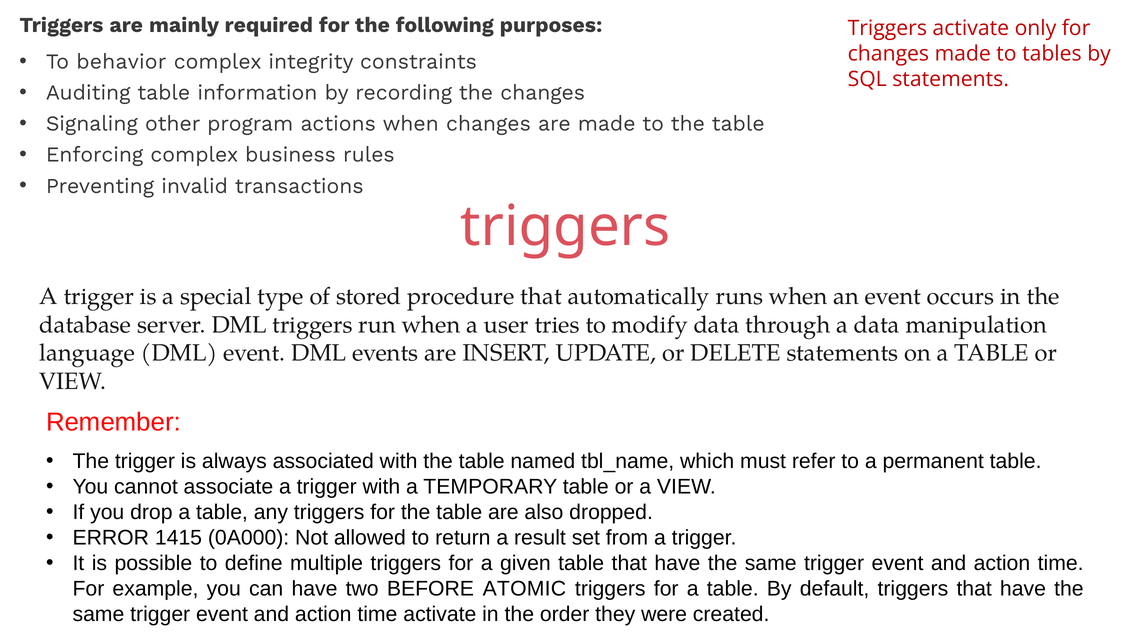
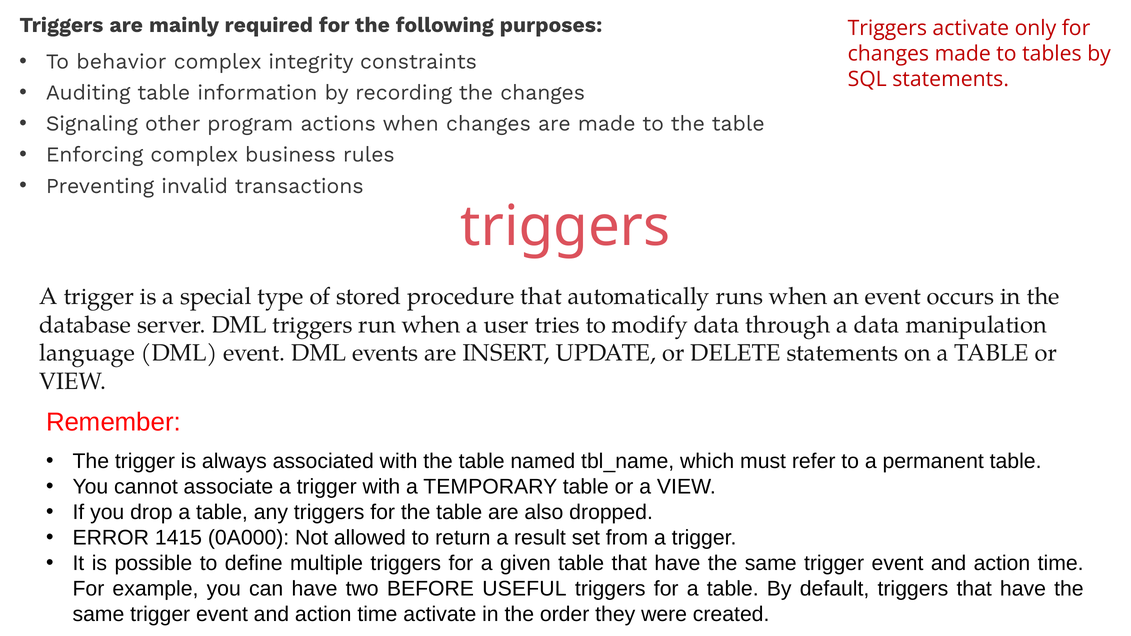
ATOMIC: ATOMIC -> USEFUL
